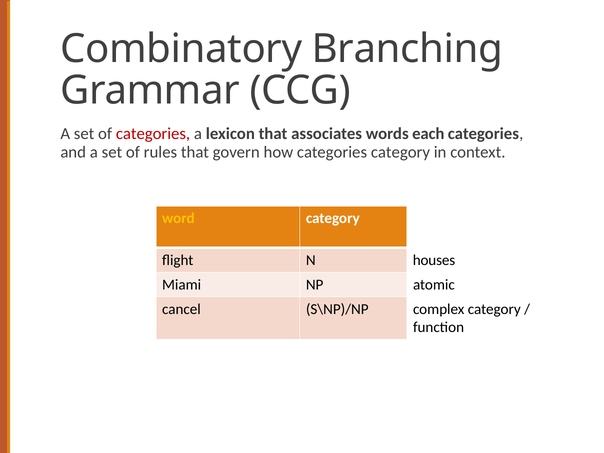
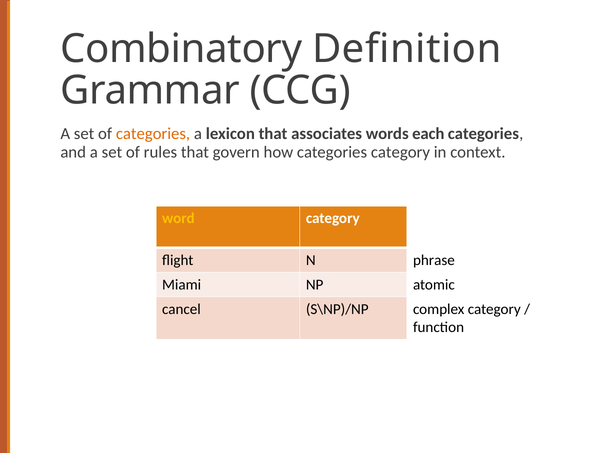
Branching: Branching -> Definition
categories at (153, 134) colour: red -> orange
houses: houses -> phrase
